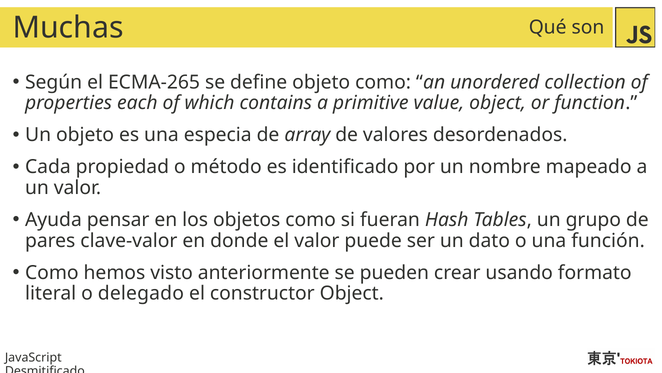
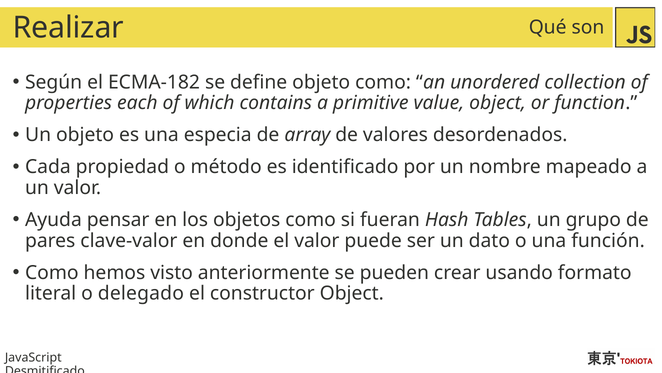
Muchas: Muchas -> Realizar
ECMA-265: ECMA-265 -> ECMA-182
